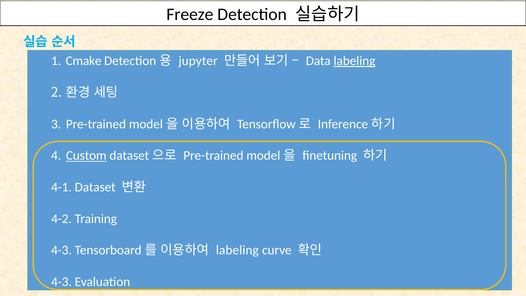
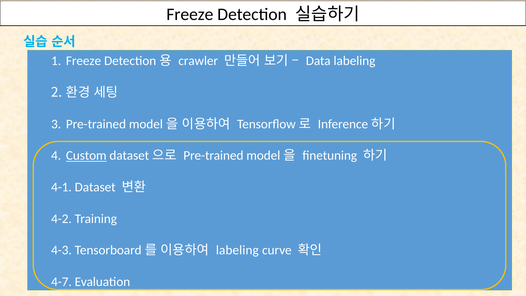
Cmake at (84, 61): Cmake -> Freeze
jupyter: jupyter -> crawler
labeling at (354, 61) underline: present -> none
4-3 at (61, 282): 4-3 -> 4-7
